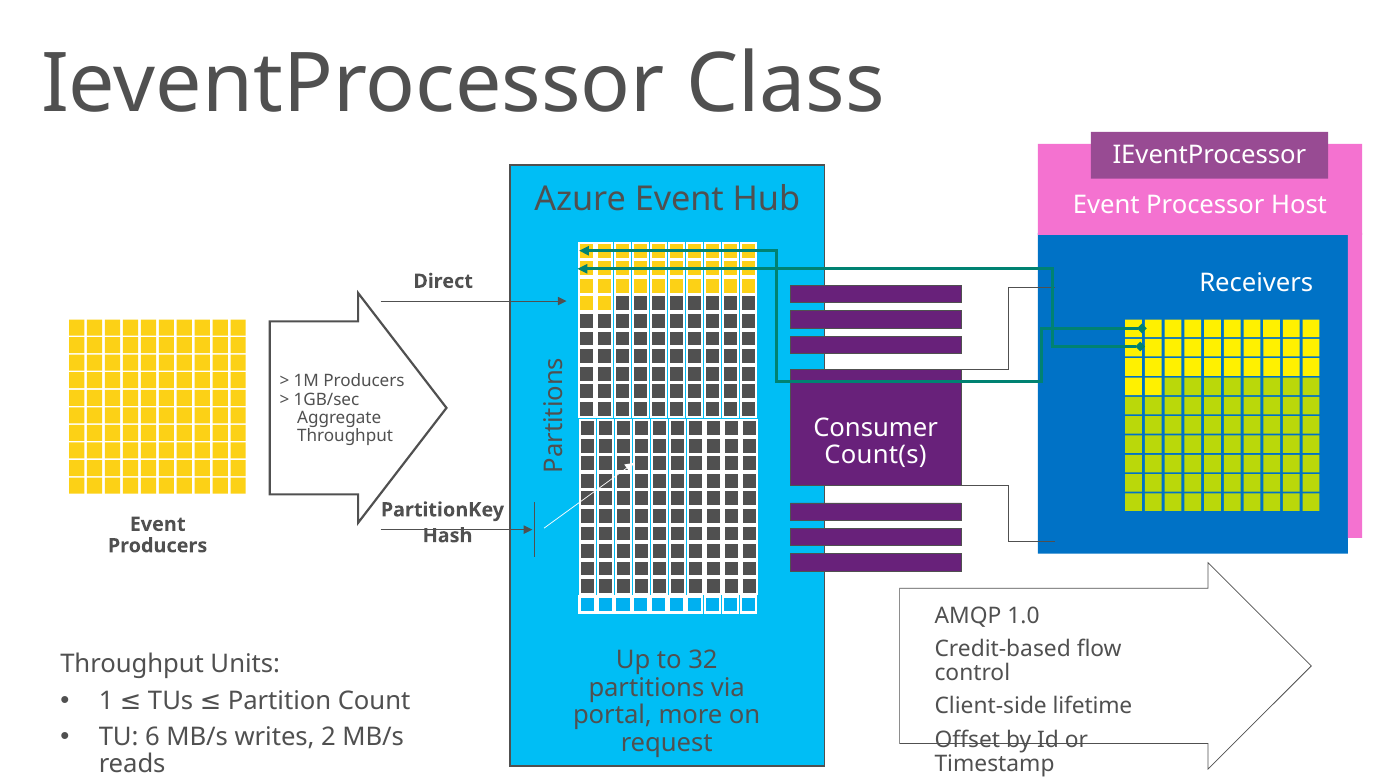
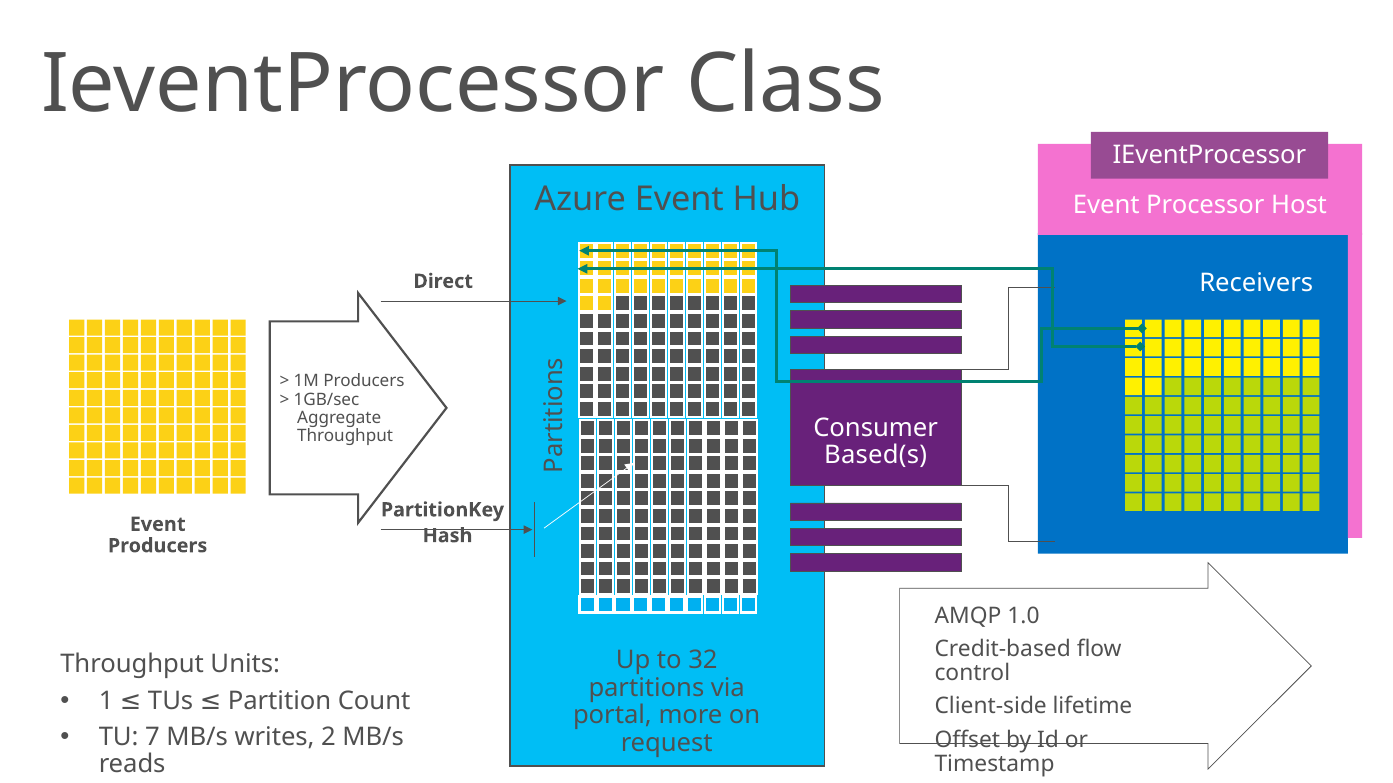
Count(s: Count(s -> Based(s
6: 6 -> 7
